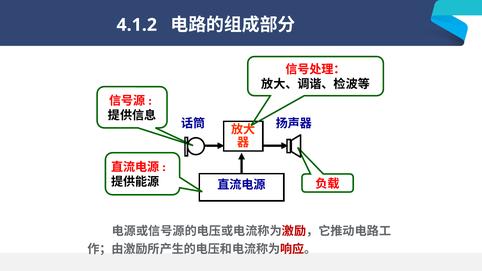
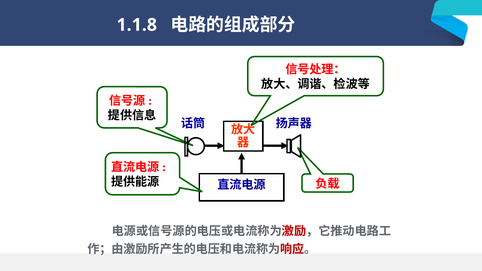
4.1.2: 4.1.2 -> 1.1.8
